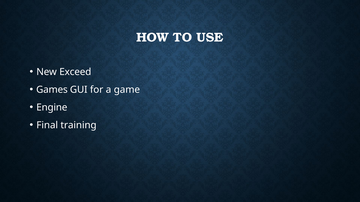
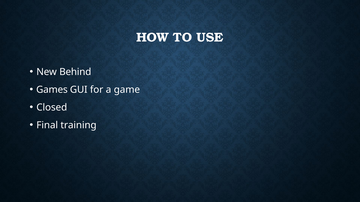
Exceed: Exceed -> Behind
Engine: Engine -> Closed
